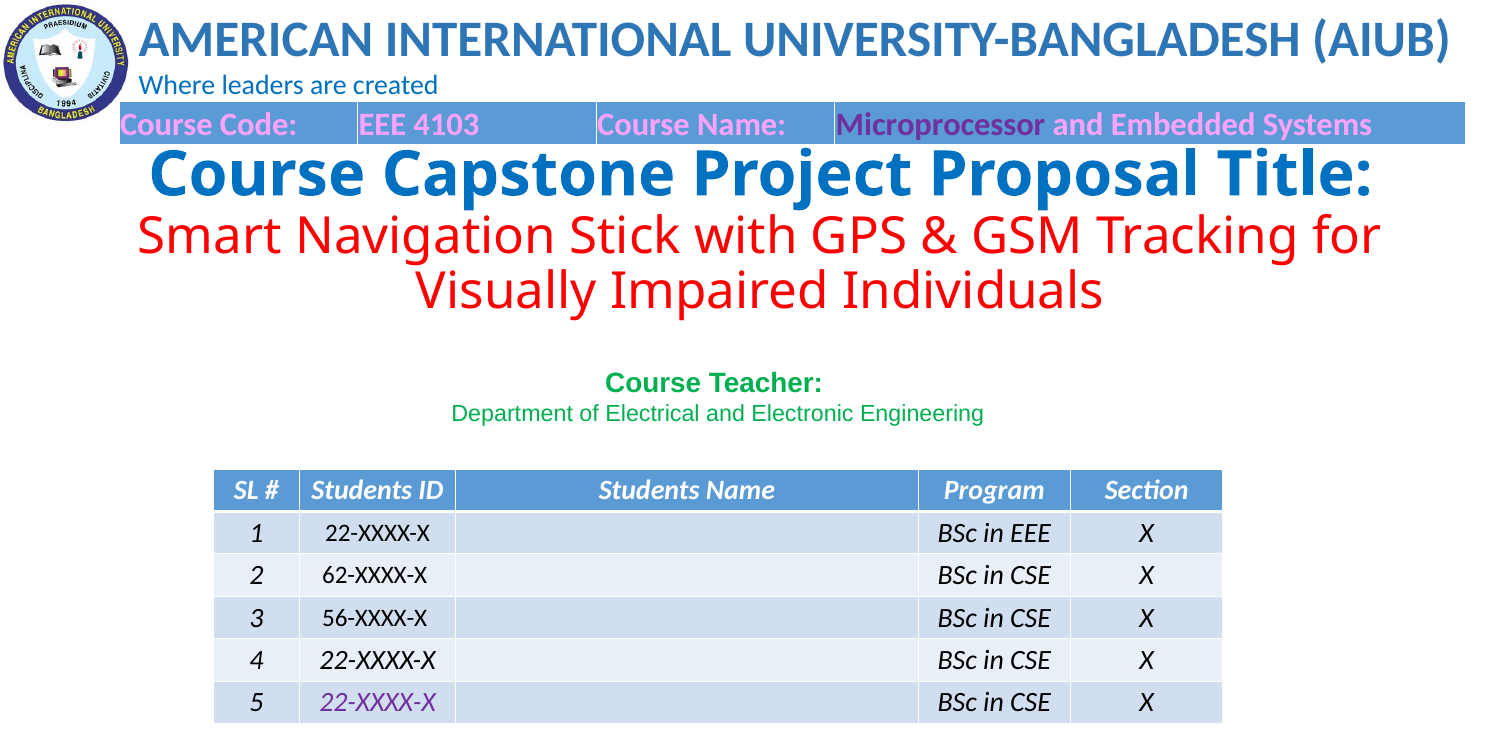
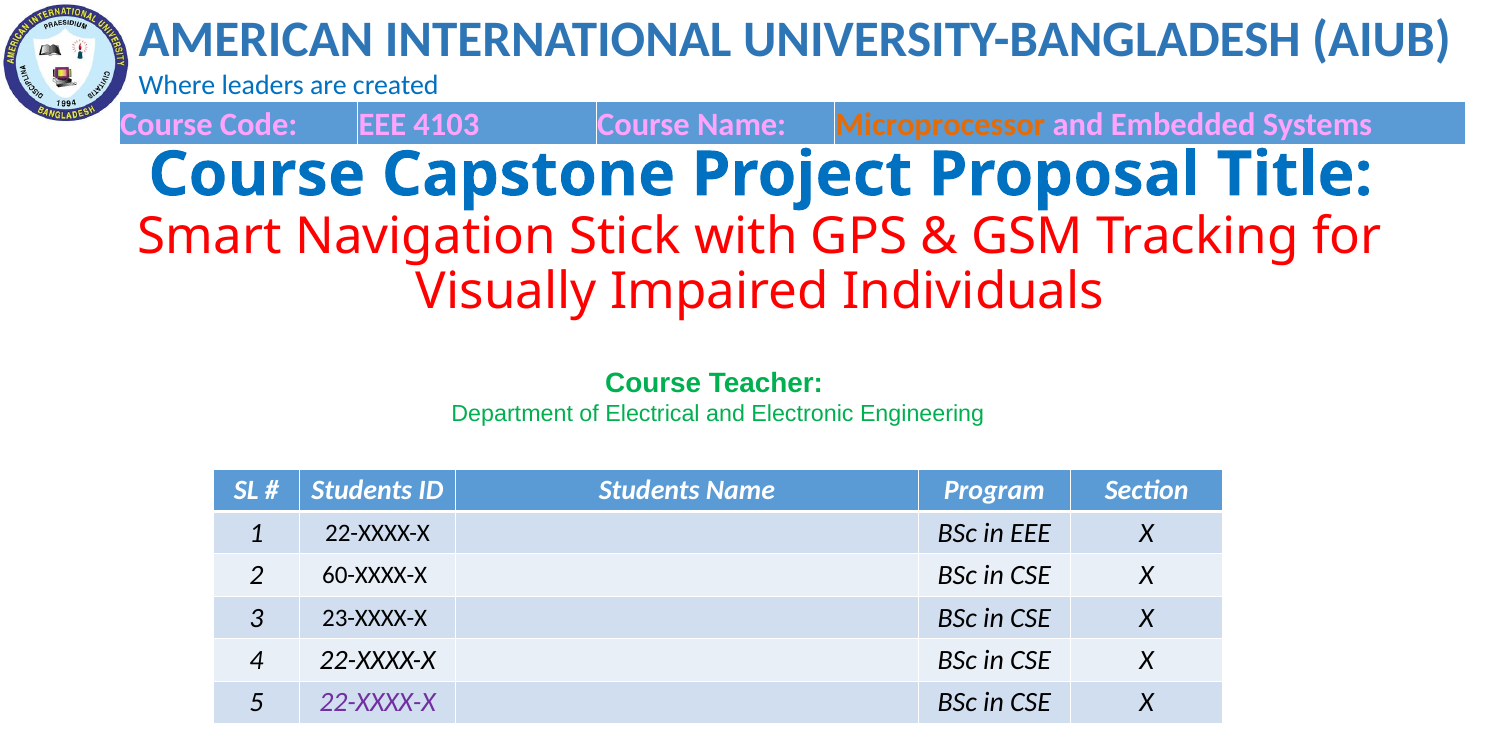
Microprocessor colour: purple -> orange
62-XXXX-X: 62-XXXX-X -> 60-XXXX-X
56-XXXX-X: 56-XXXX-X -> 23-XXXX-X
